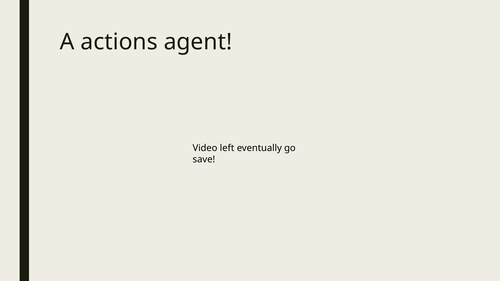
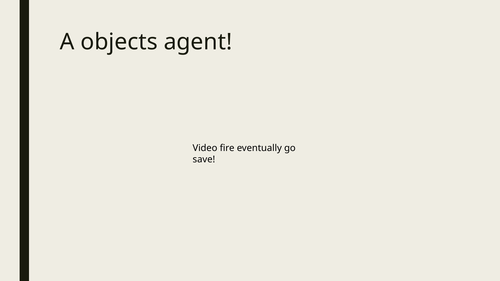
actions: actions -> objects
left: left -> fire
